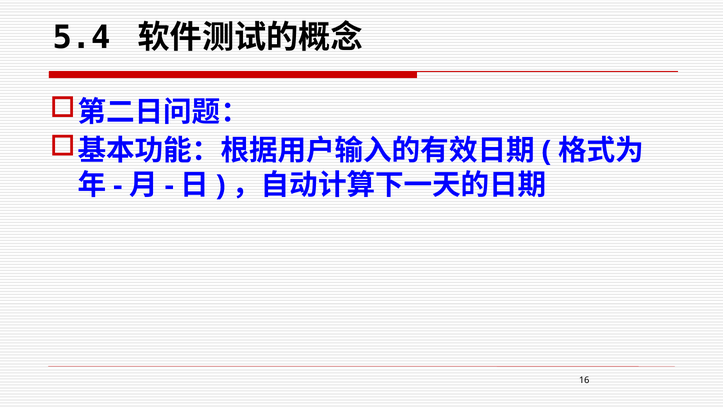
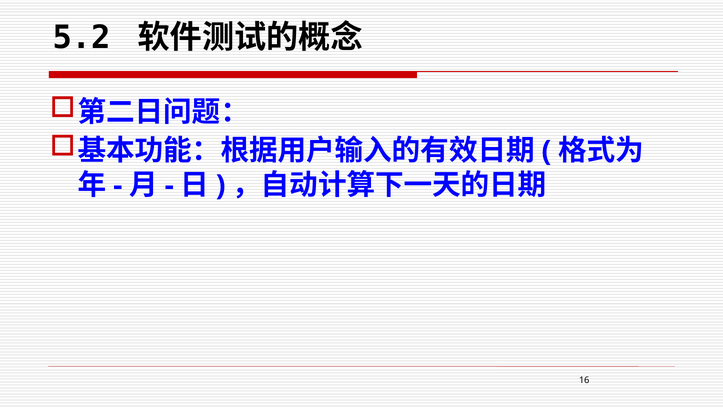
5.4: 5.4 -> 5.2
